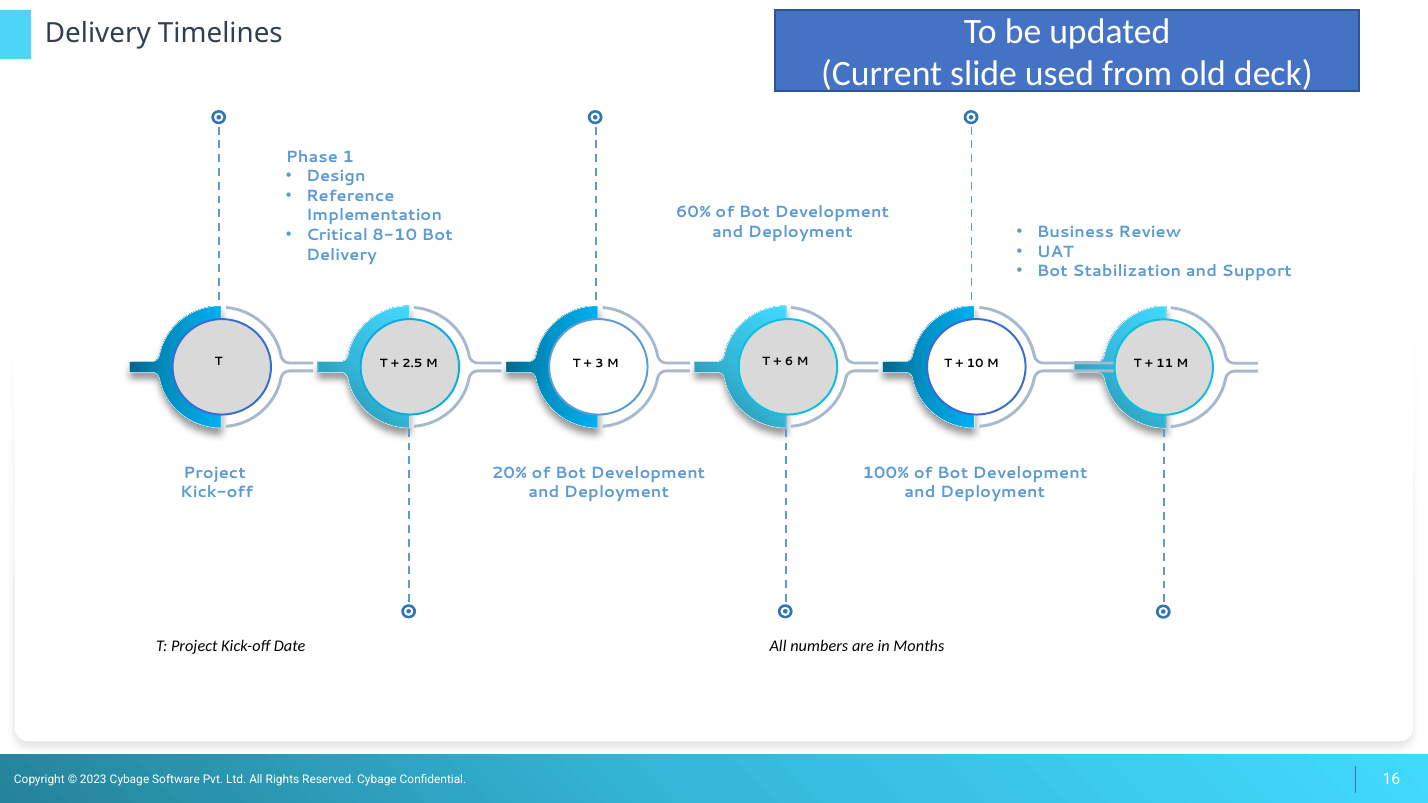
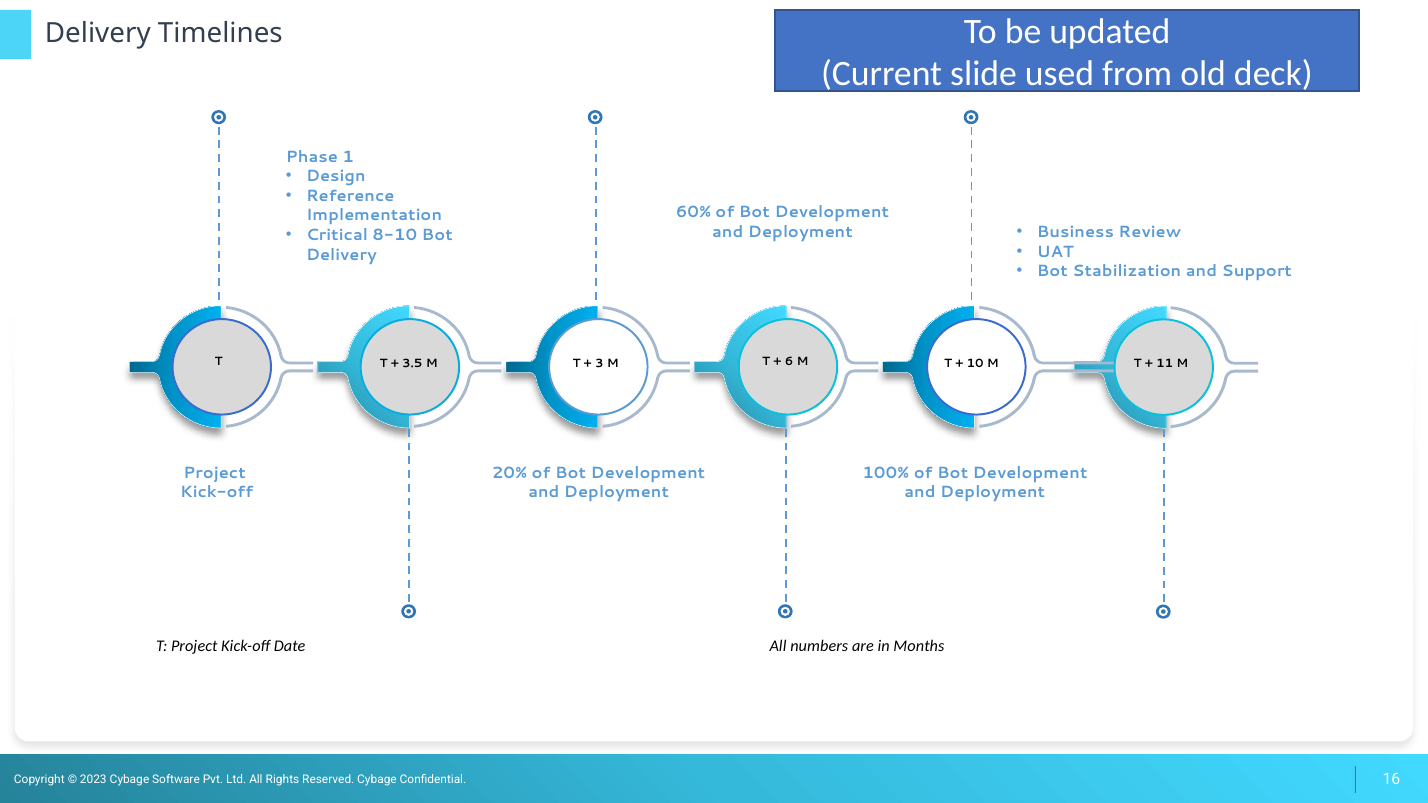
2.5: 2.5 -> 3.5
